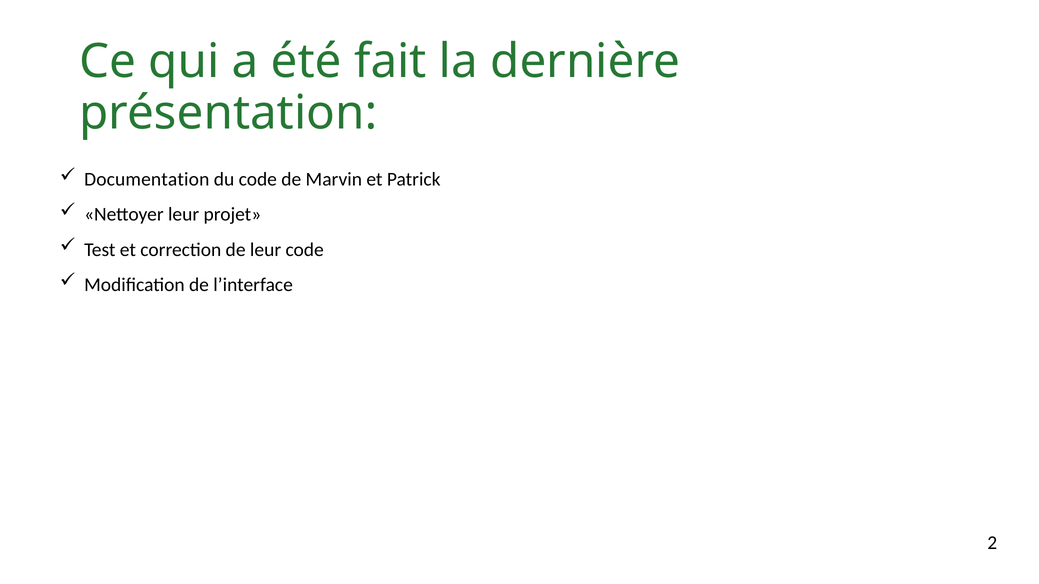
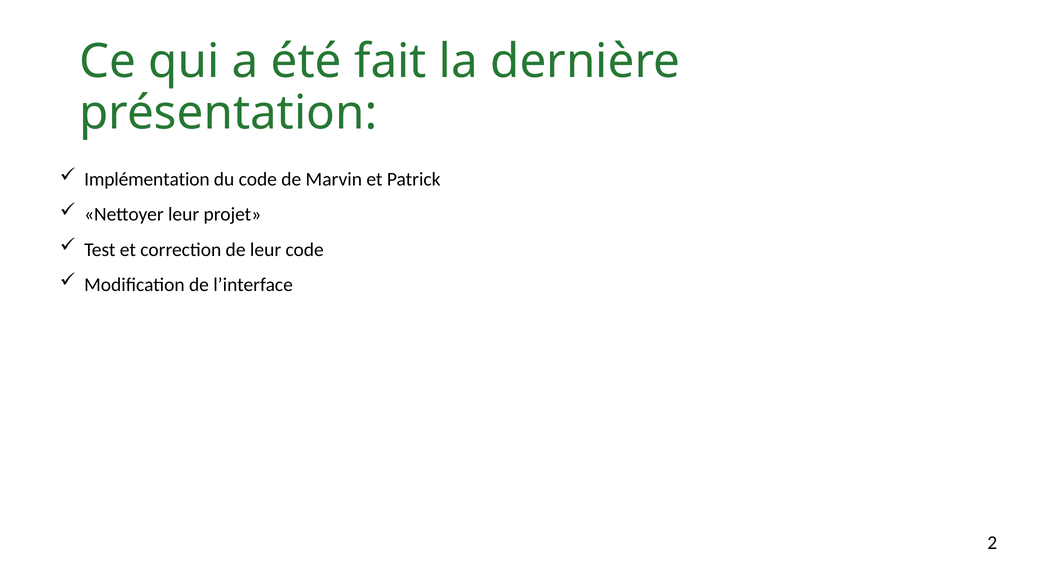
Documentation: Documentation -> Implémentation
